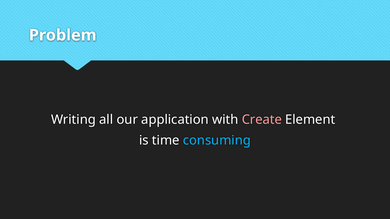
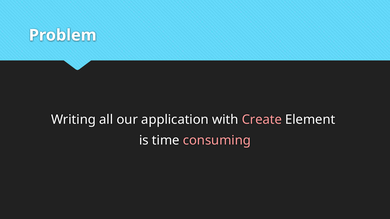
consuming colour: light blue -> pink
